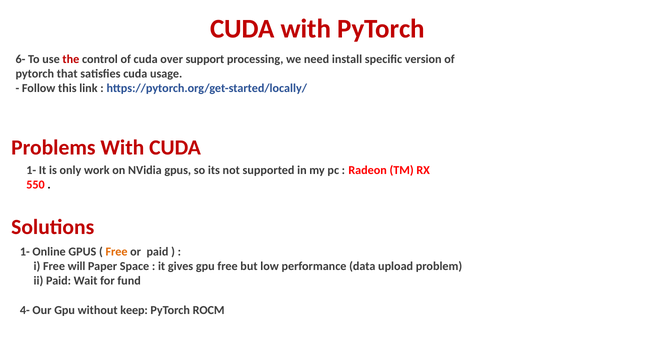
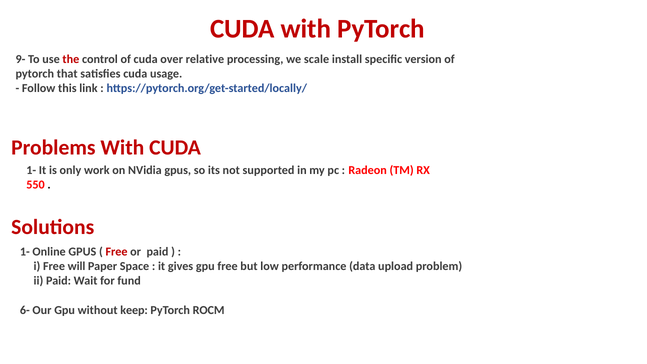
6-: 6- -> 9-
support: support -> relative
need: need -> scale
Free at (117, 252) colour: orange -> red
4-: 4- -> 6-
